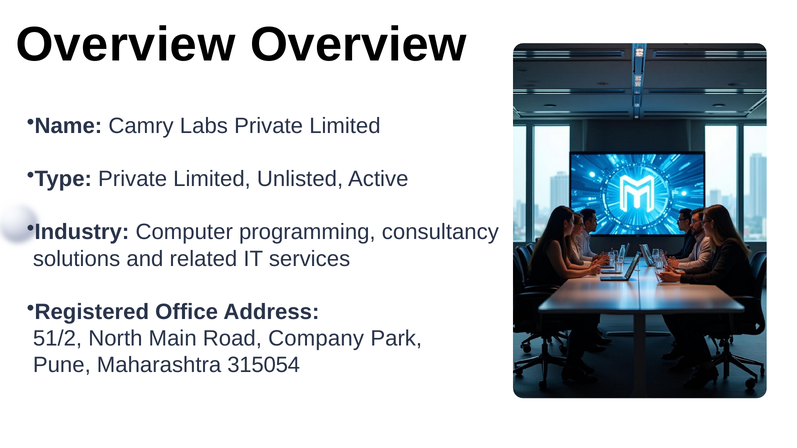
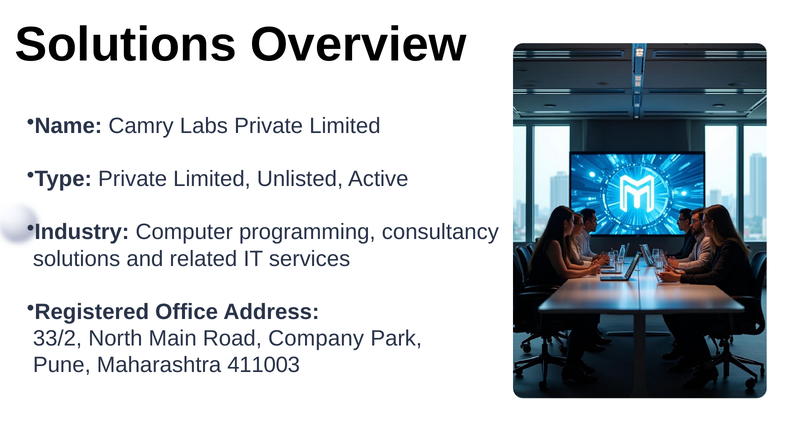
Overview at (125, 45): Overview -> Solutions
51/2: 51/2 -> 33/2
315054: 315054 -> 411003
